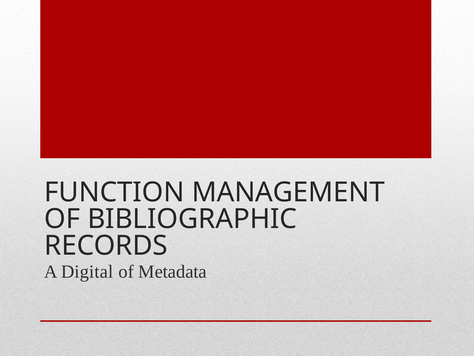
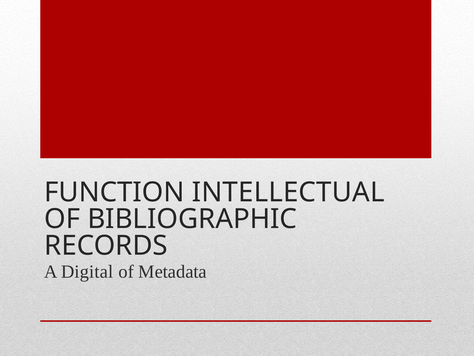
MANAGEMENT: MANAGEMENT -> INTELLECTUAL
